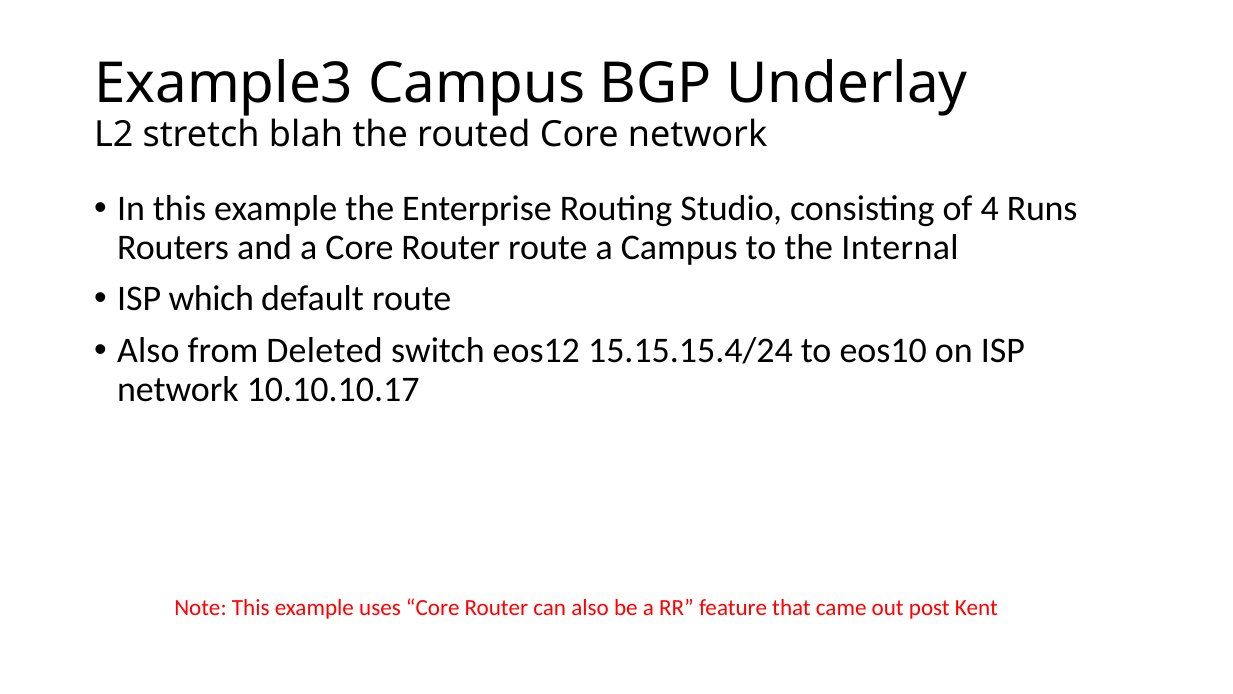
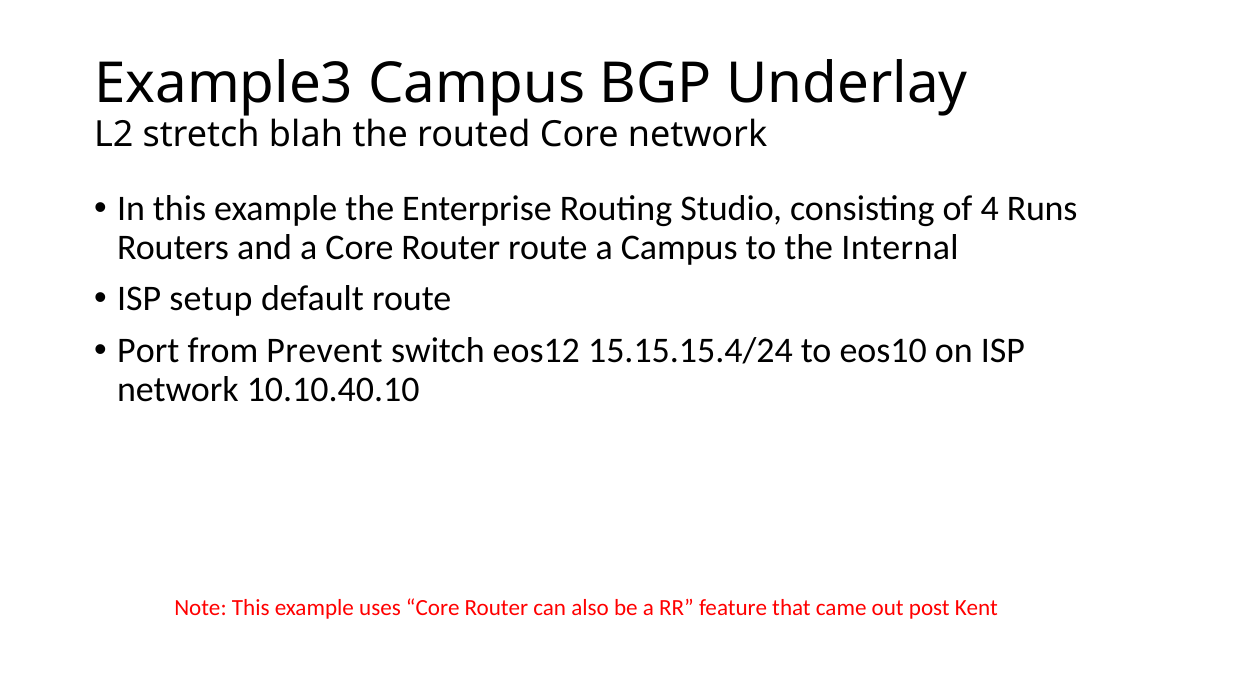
which: which -> setup
Also at (148, 350): Also -> Port
Deleted: Deleted -> Prevent
10.10.10.17: 10.10.10.17 -> 10.10.40.10
